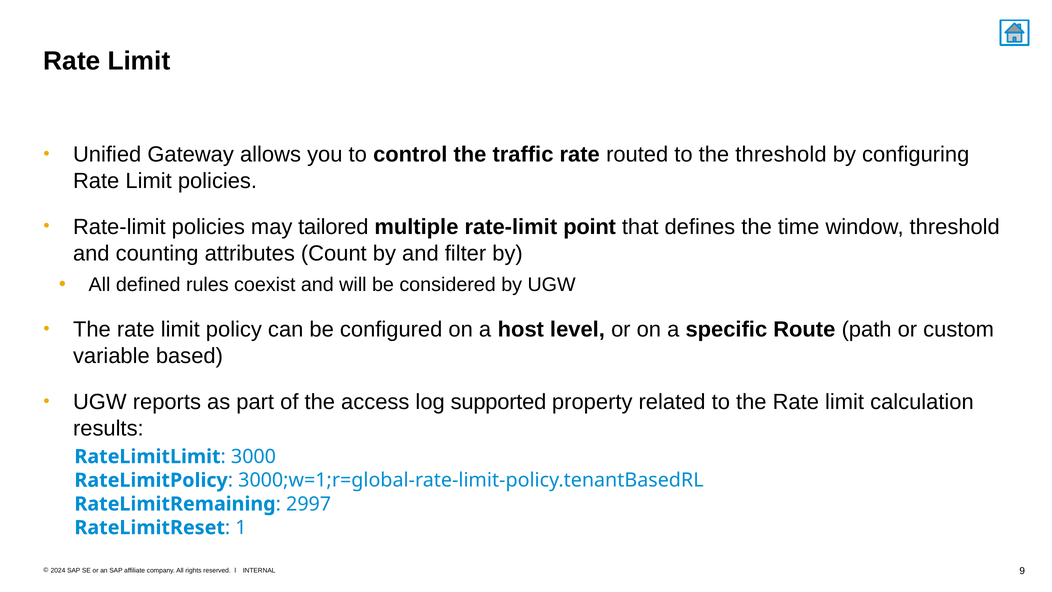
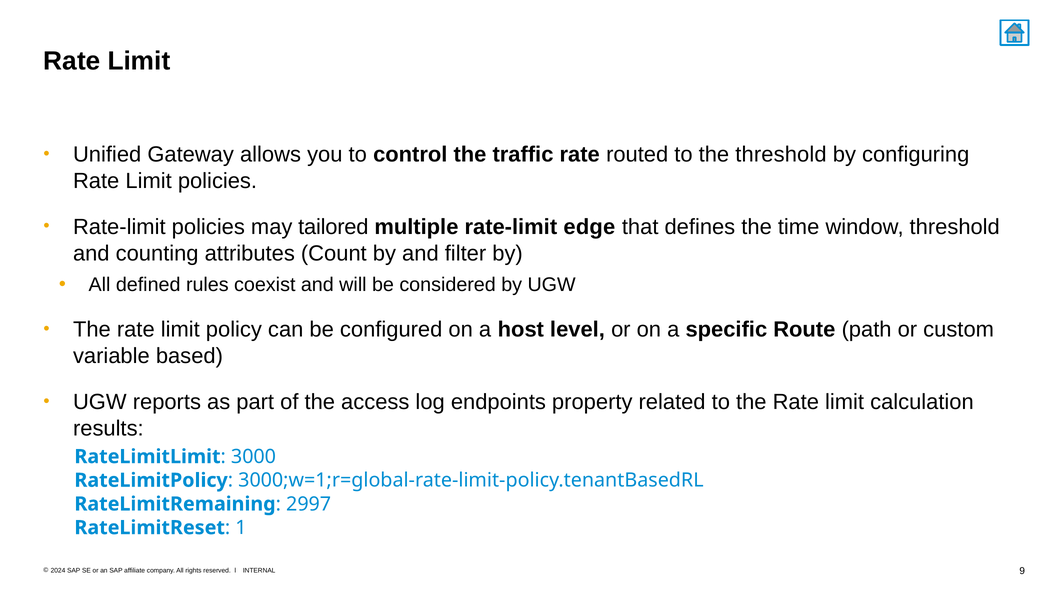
point: point -> edge
supported: supported -> endpoints
